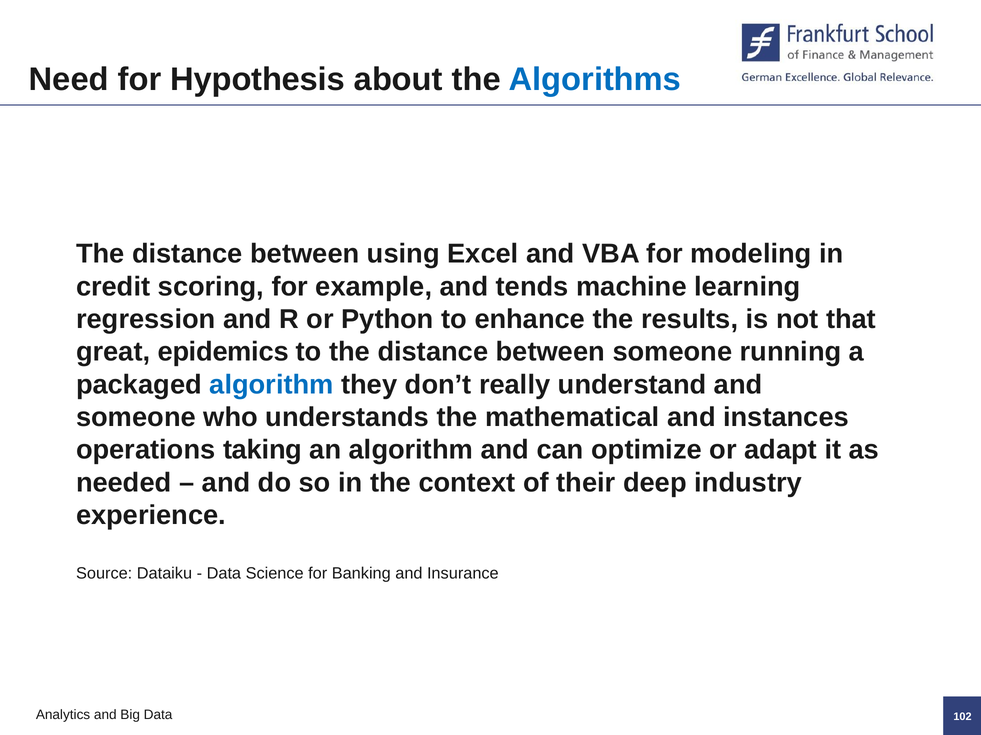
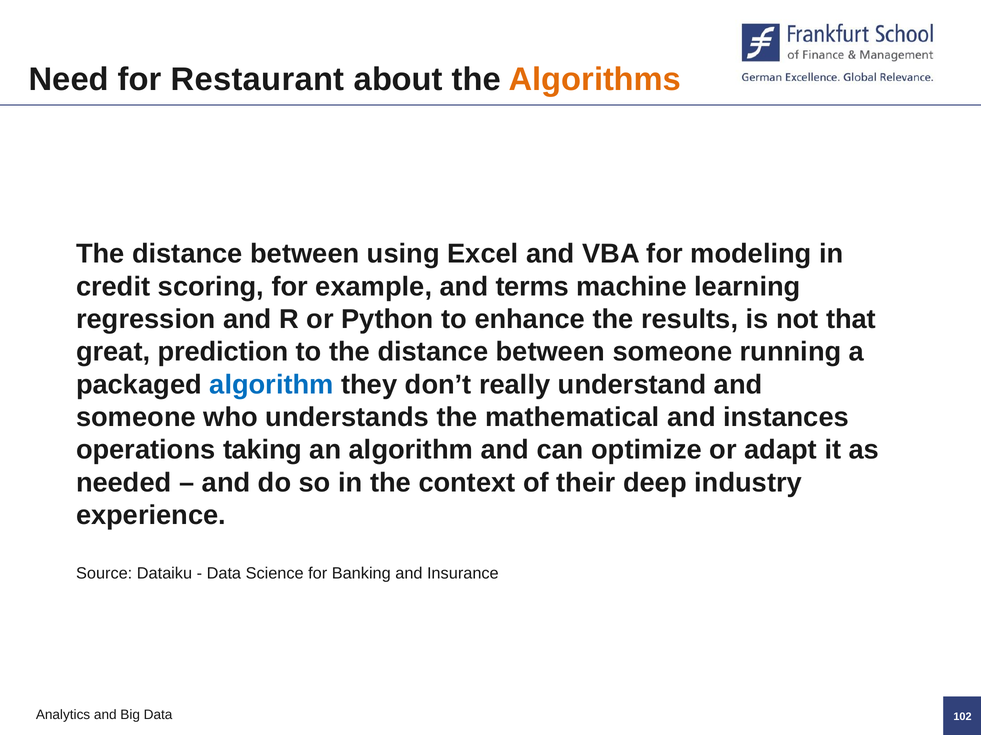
Hypothesis: Hypothesis -> Restaurant
Algorithms colour: blue -> orange
tends: tends -> terms
epidemics: epidemics -> prediction
